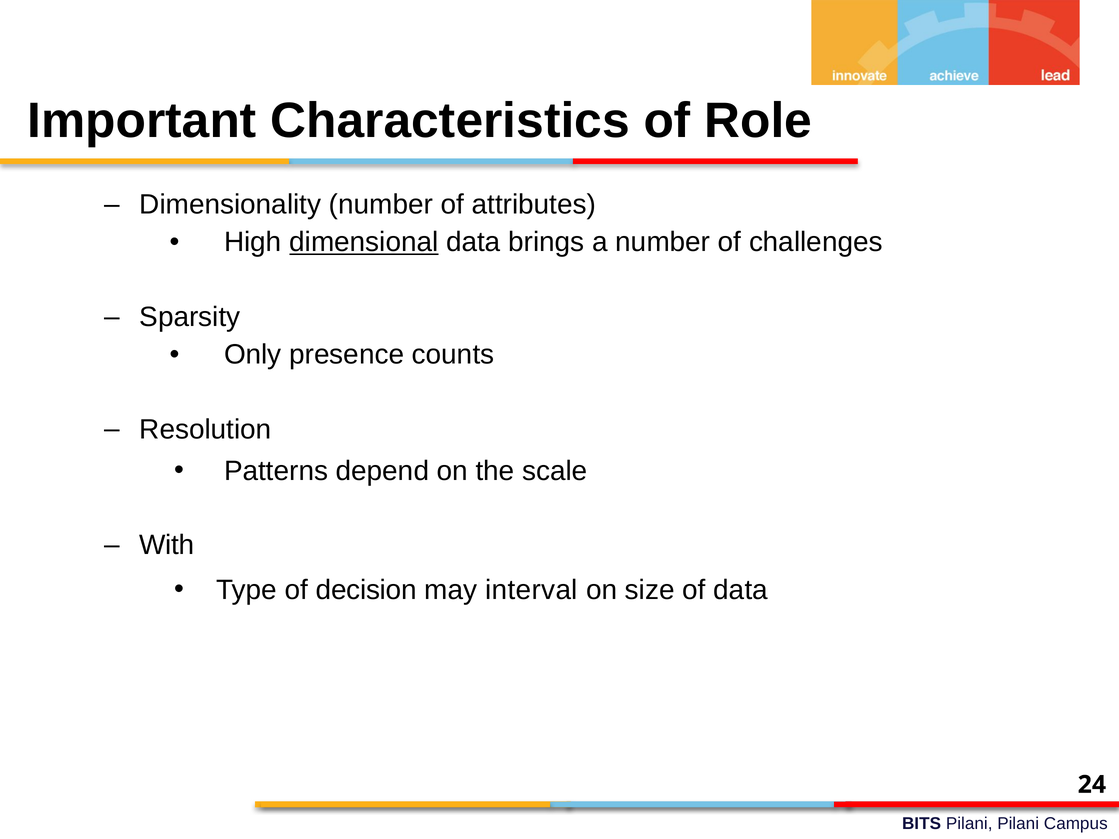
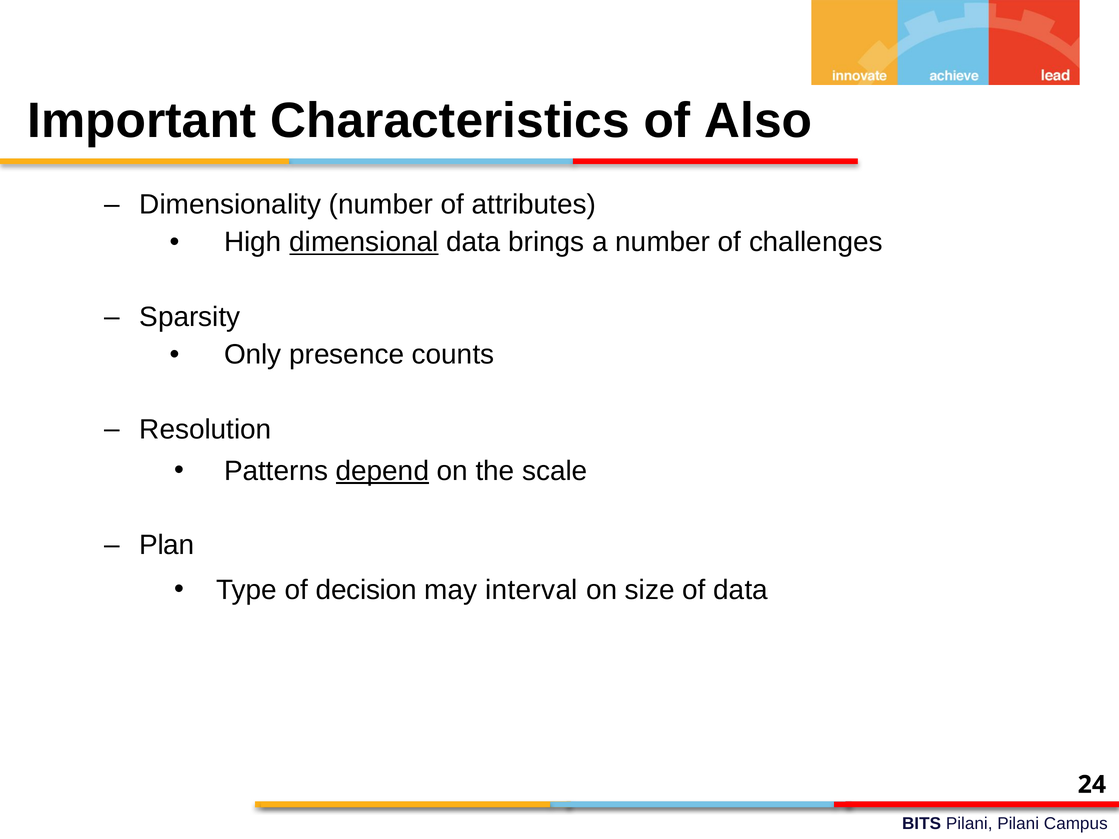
Role: Role -> Also
depend underline: none -> present
With: With -> Plan
